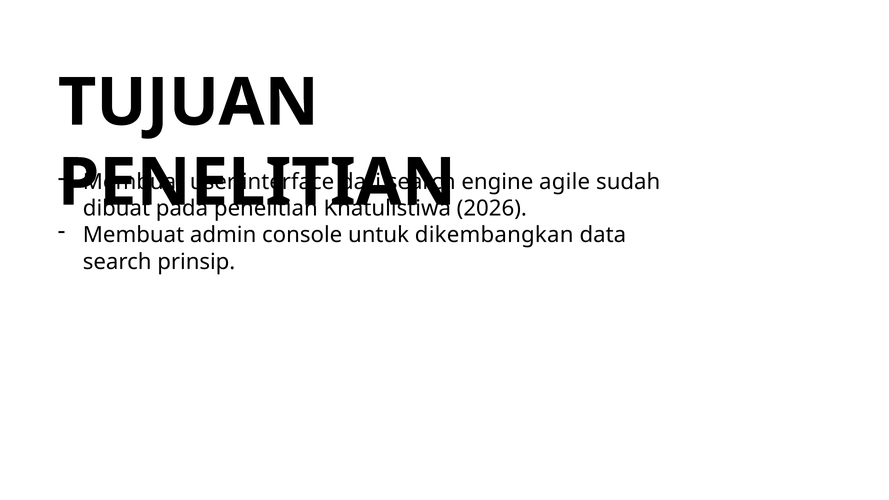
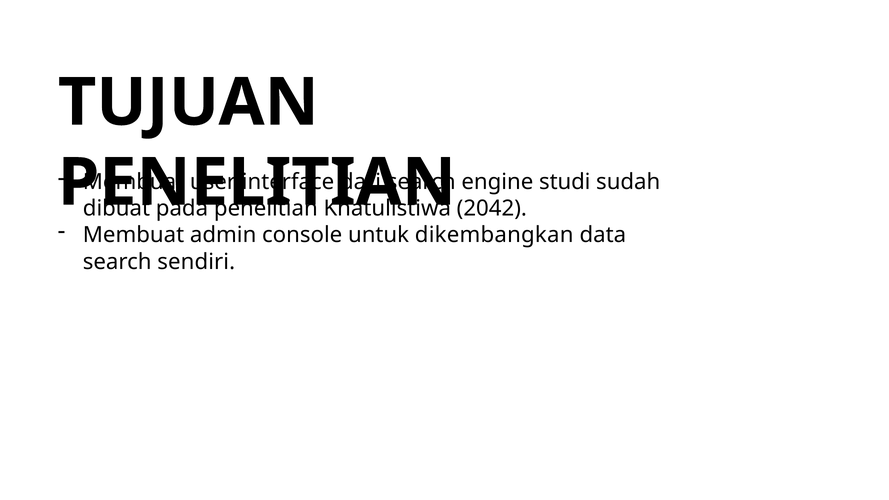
agile: agile -> studi
2026: 2026 -> 2042
prinsip: prinsip -> sendiri
